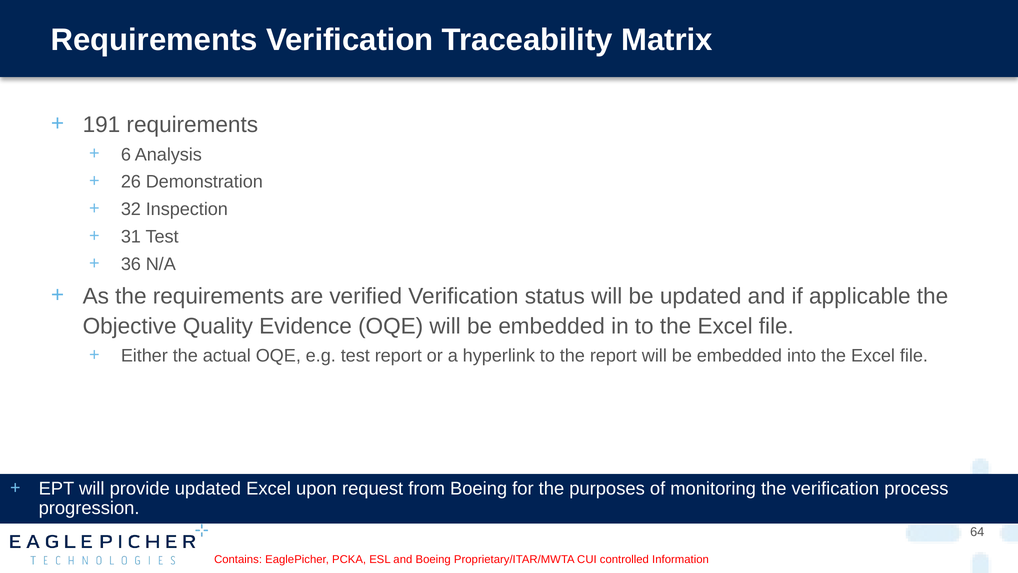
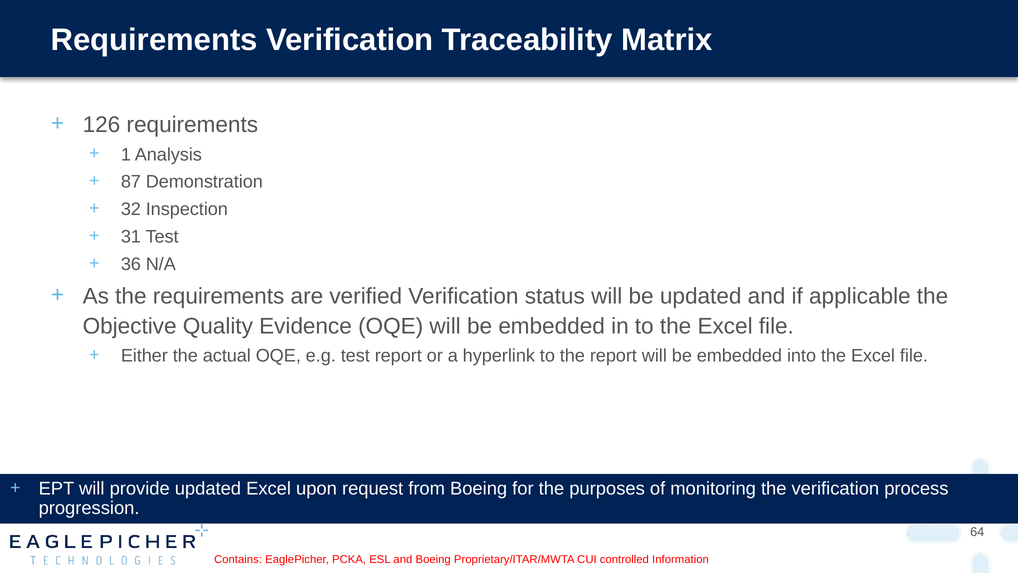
191: 191 -> 126
6: 6 -> 1
26: 26 -> 87
